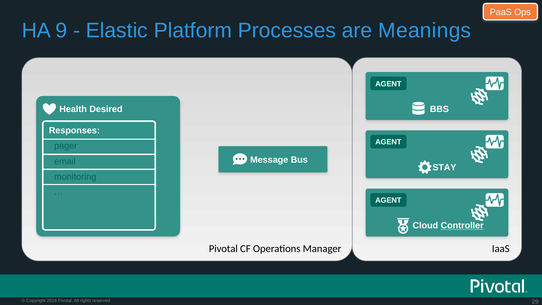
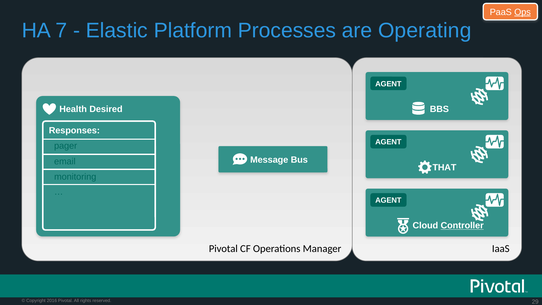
Ops underline: none -> present
9: 9 -> 7
Meanings: Meanings -> Operating
STAY: STAY -> THAT
